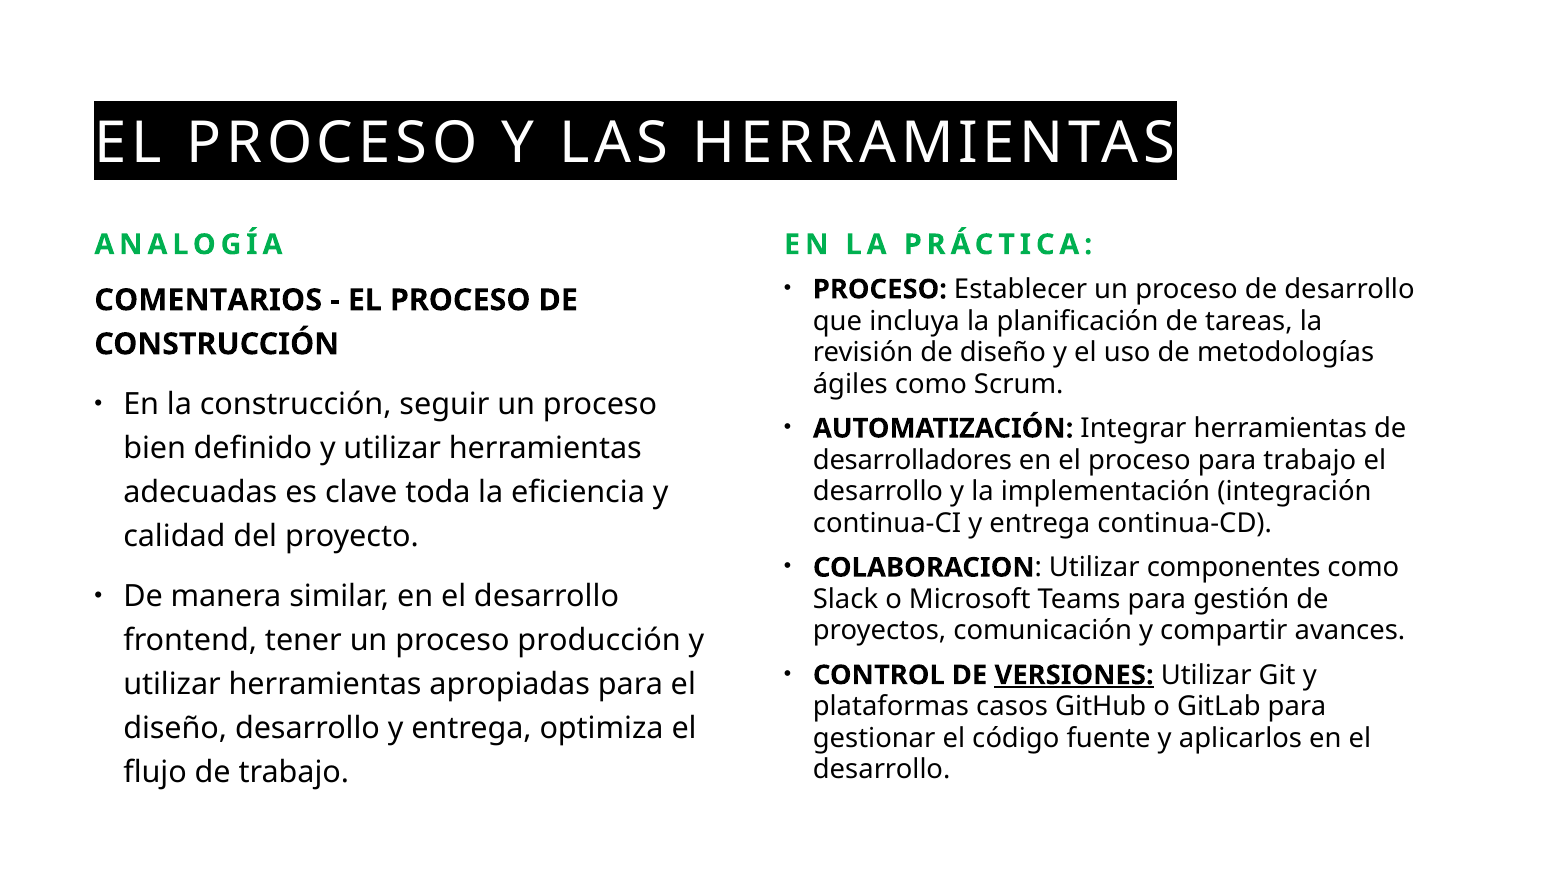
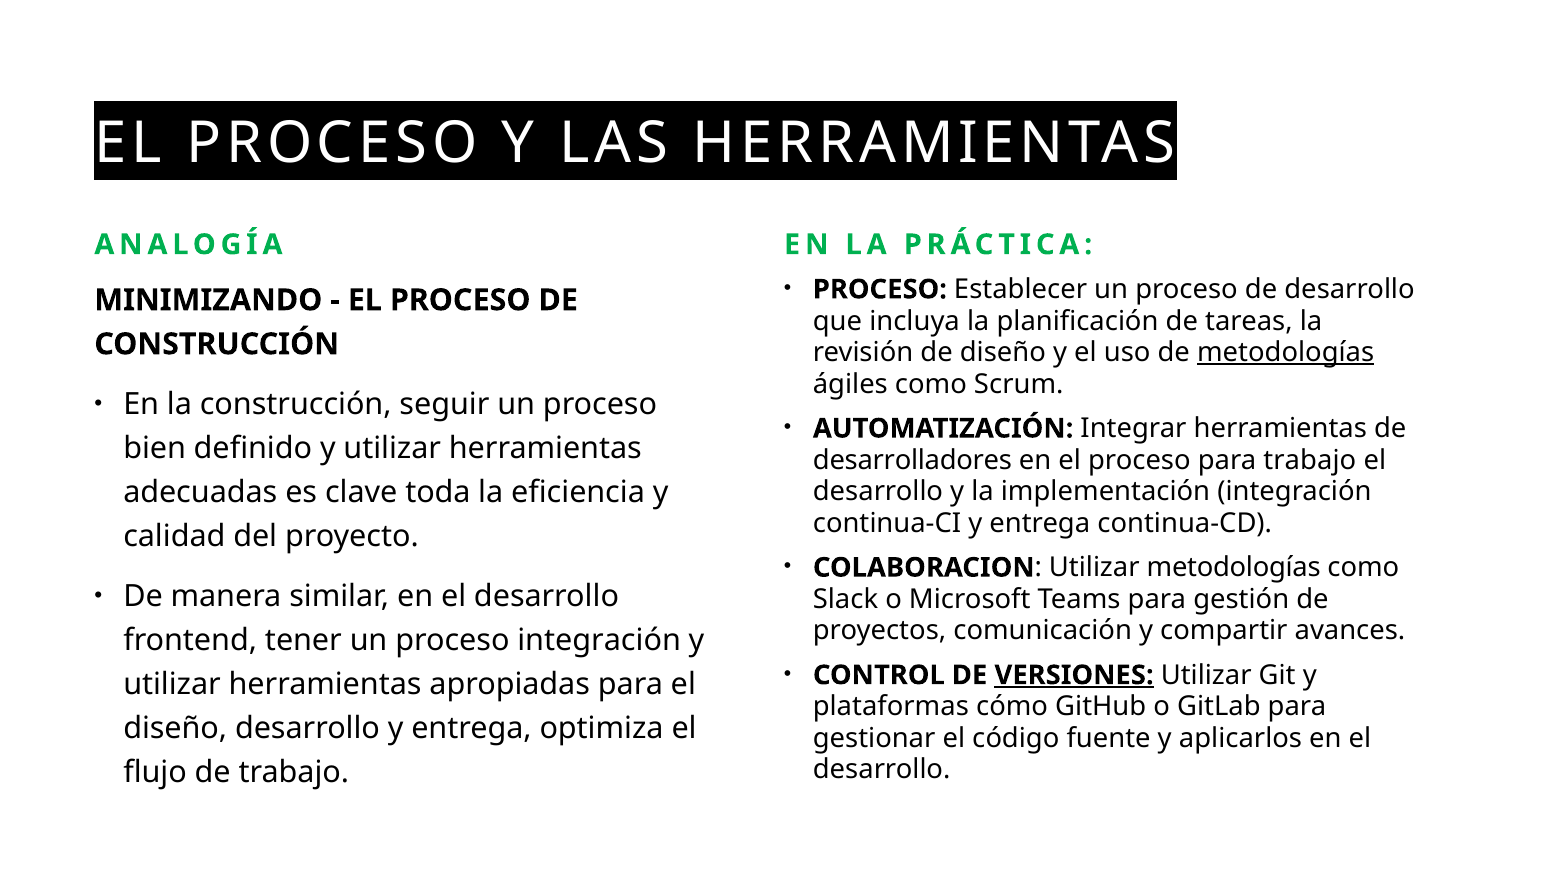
COMENTARIOS: COMENTARIOS -> MINIMIZANDO
metodologías at (1286, 352) underline: none -> present
Utilizar componentes: componentes -> metodologías
proceso producción: producción -> integración
casos: casos -> cómo
